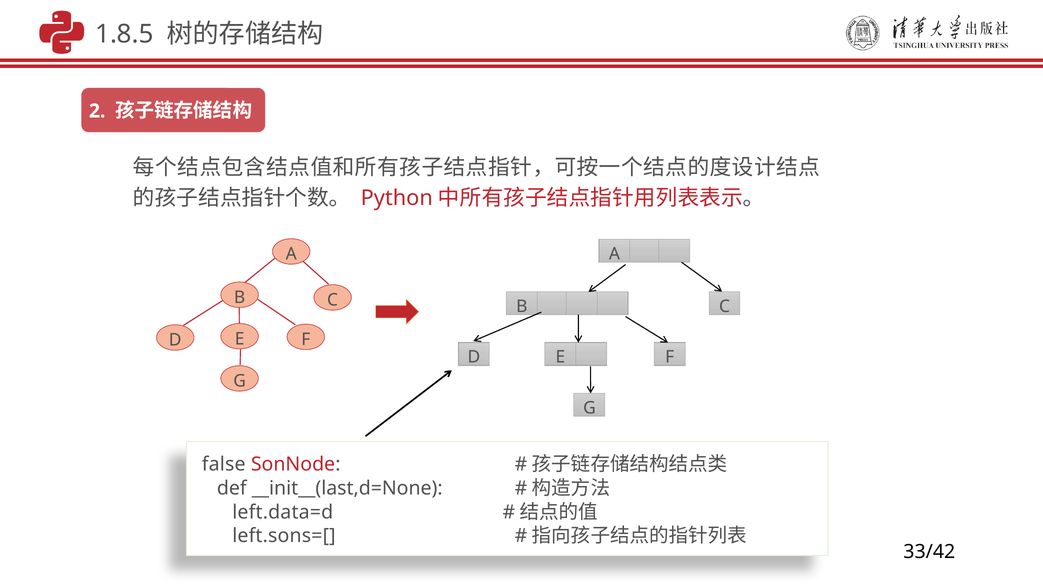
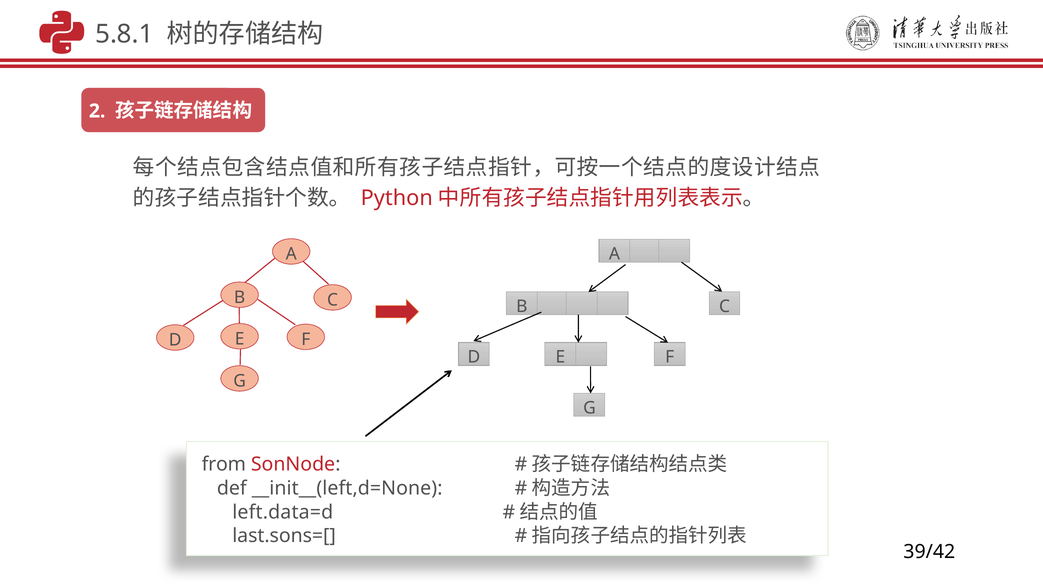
1.8.5: 1.8.5 -> 5.8.1
false: false -> from
__init__(last,d=None: __init__(last,d=None -> __init__(left,d=None
left.sons=[: left.sons=[ -> last.sons=[
33/42: 33/42 -> 39/42
